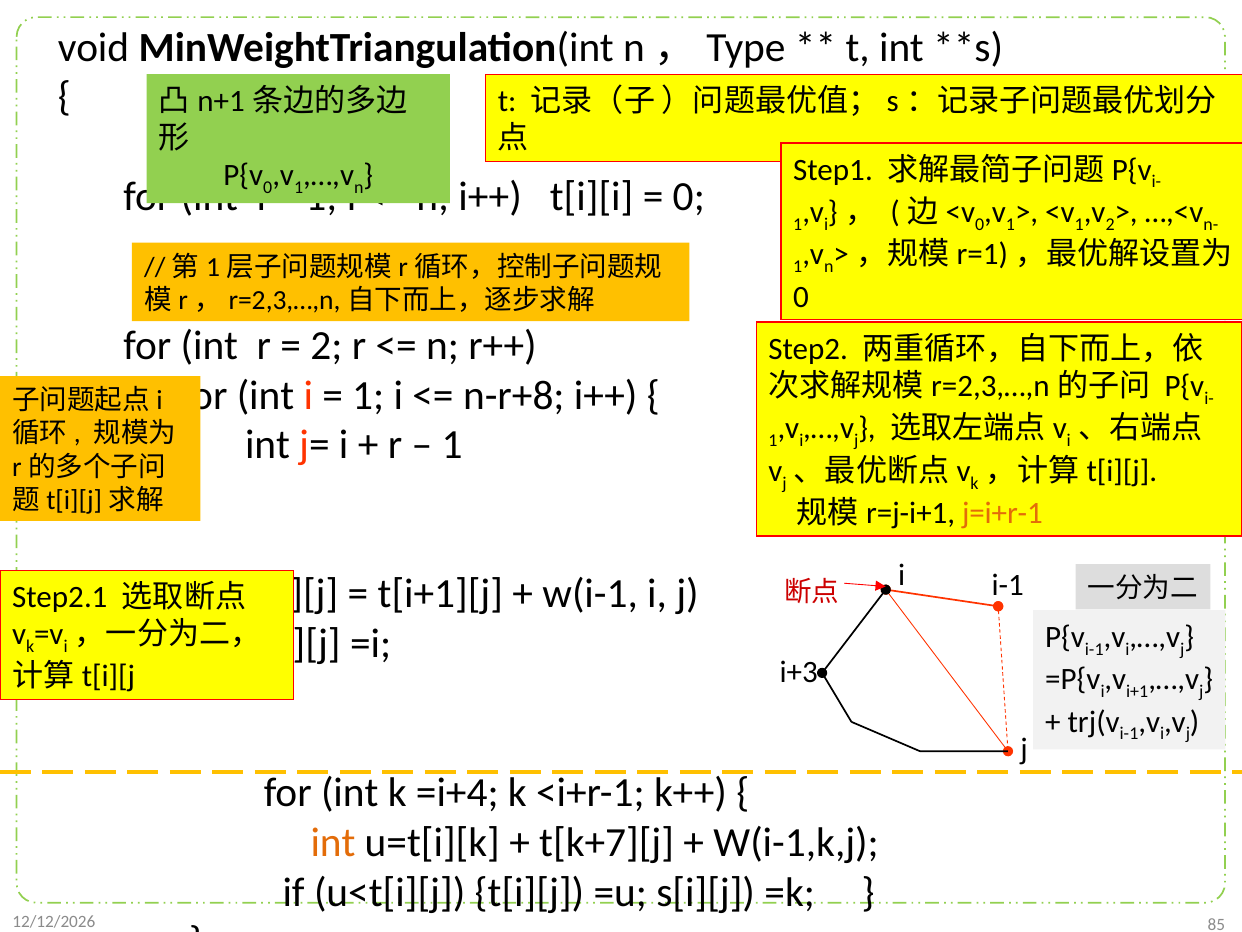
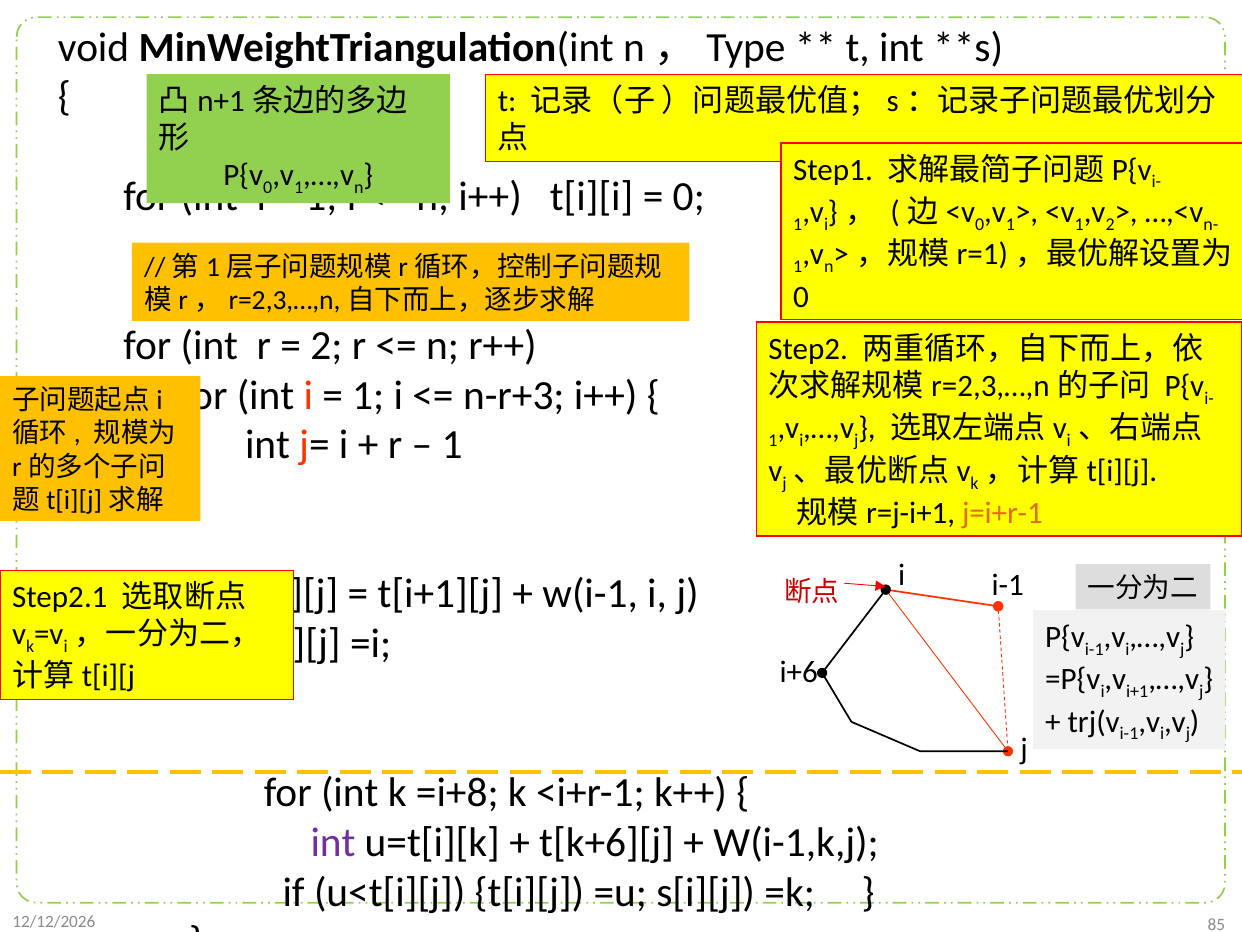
n-r+8: n-r+8 -> n-r+3
i+3: i+3 -> i+6
=i+4: =i+4 -> =i+8
int at (333, 842) colour: orange -> purple
t[k+7][j: t[k+7][j -> t[k+6][j
